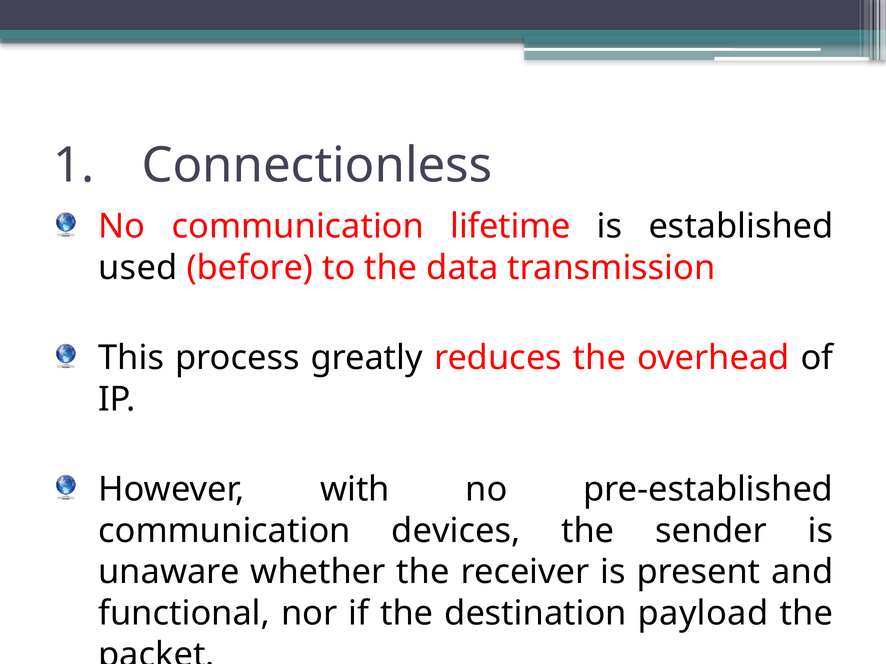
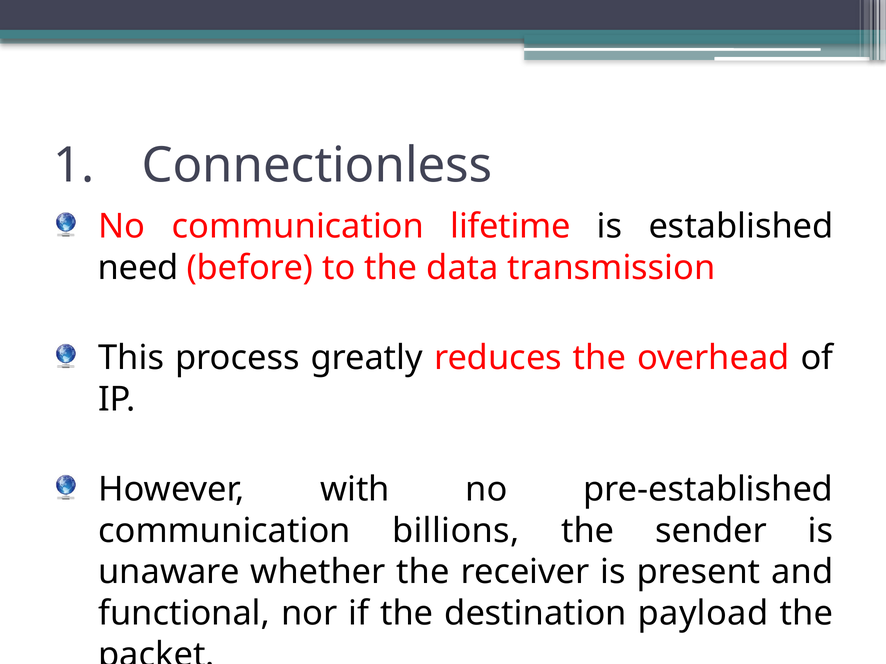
used: used -> need
devices: devices -> billions
